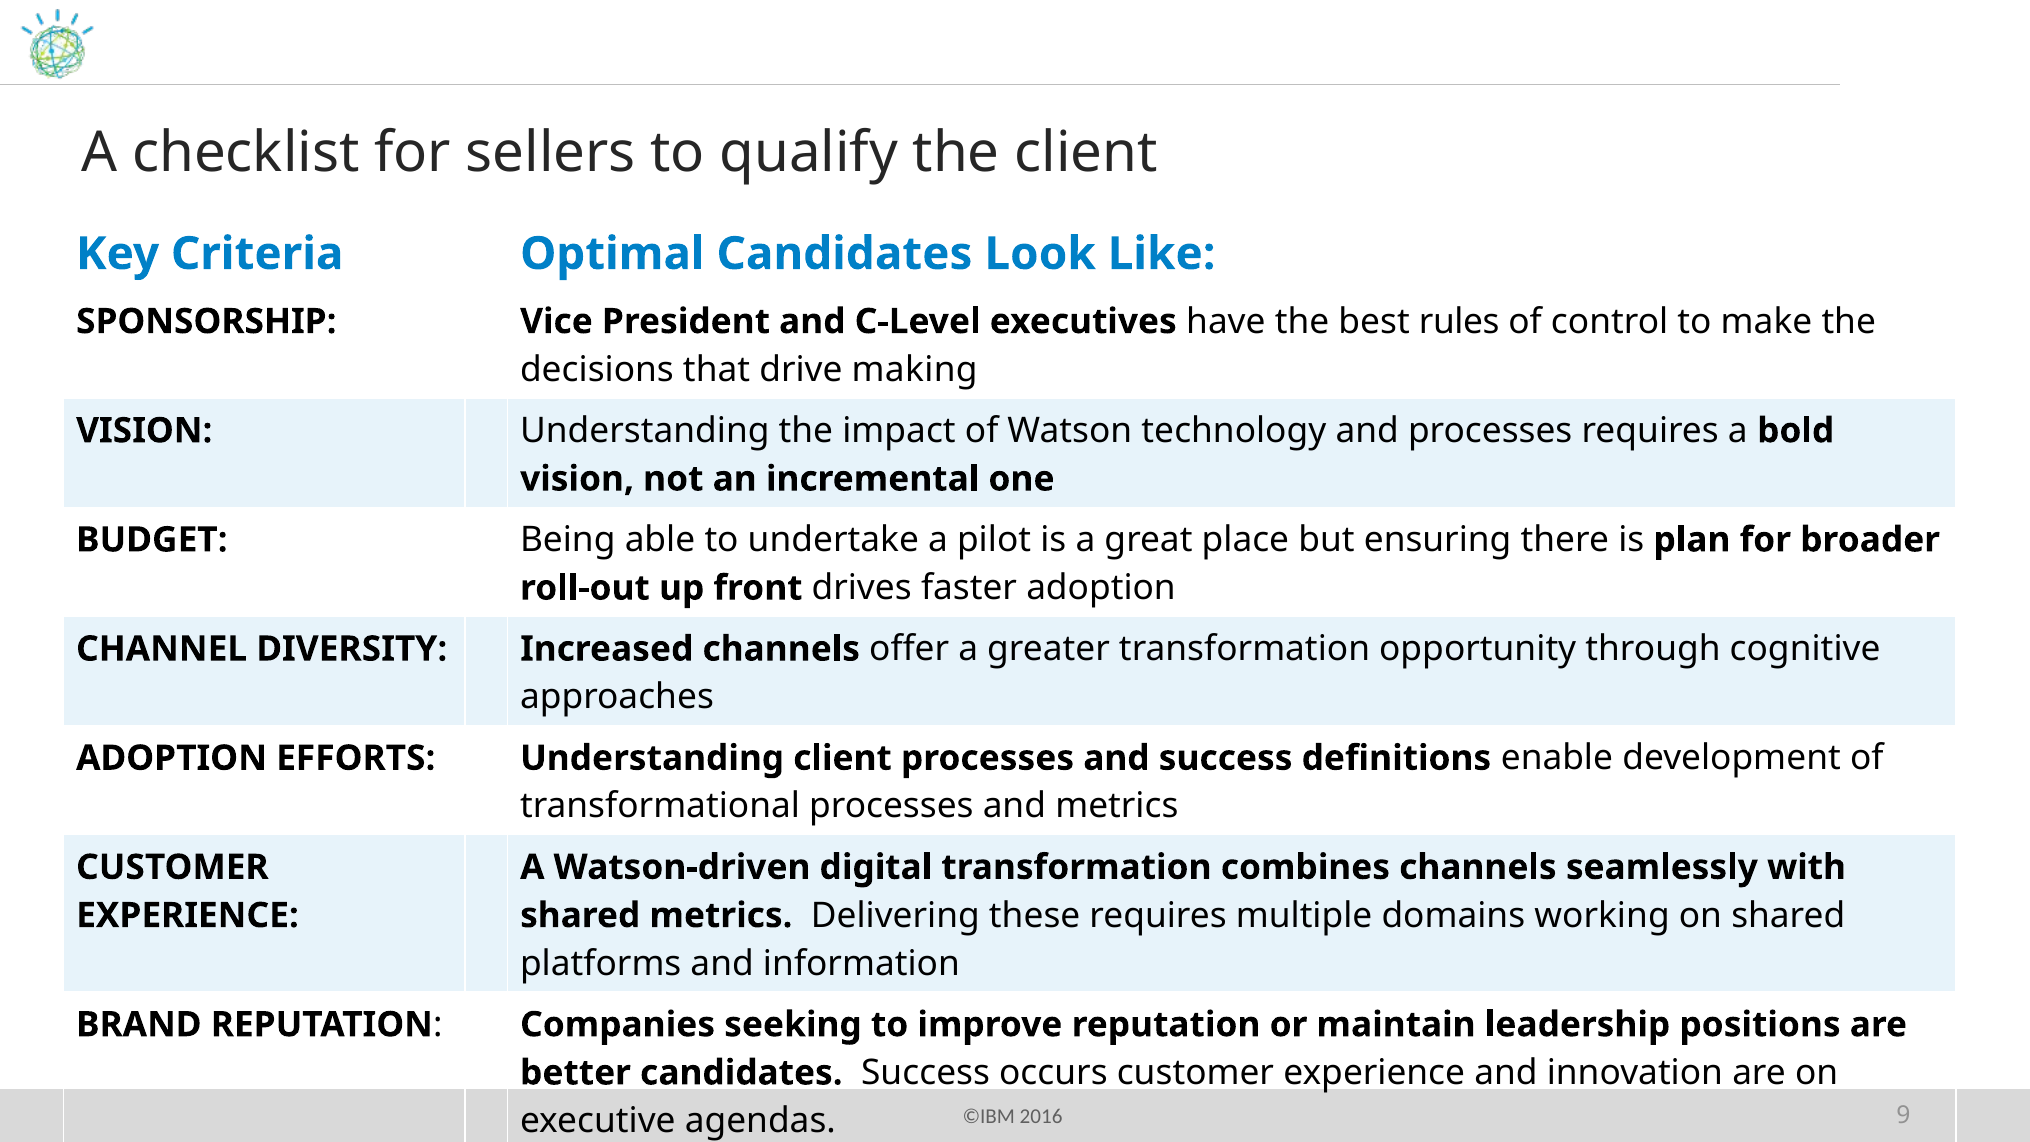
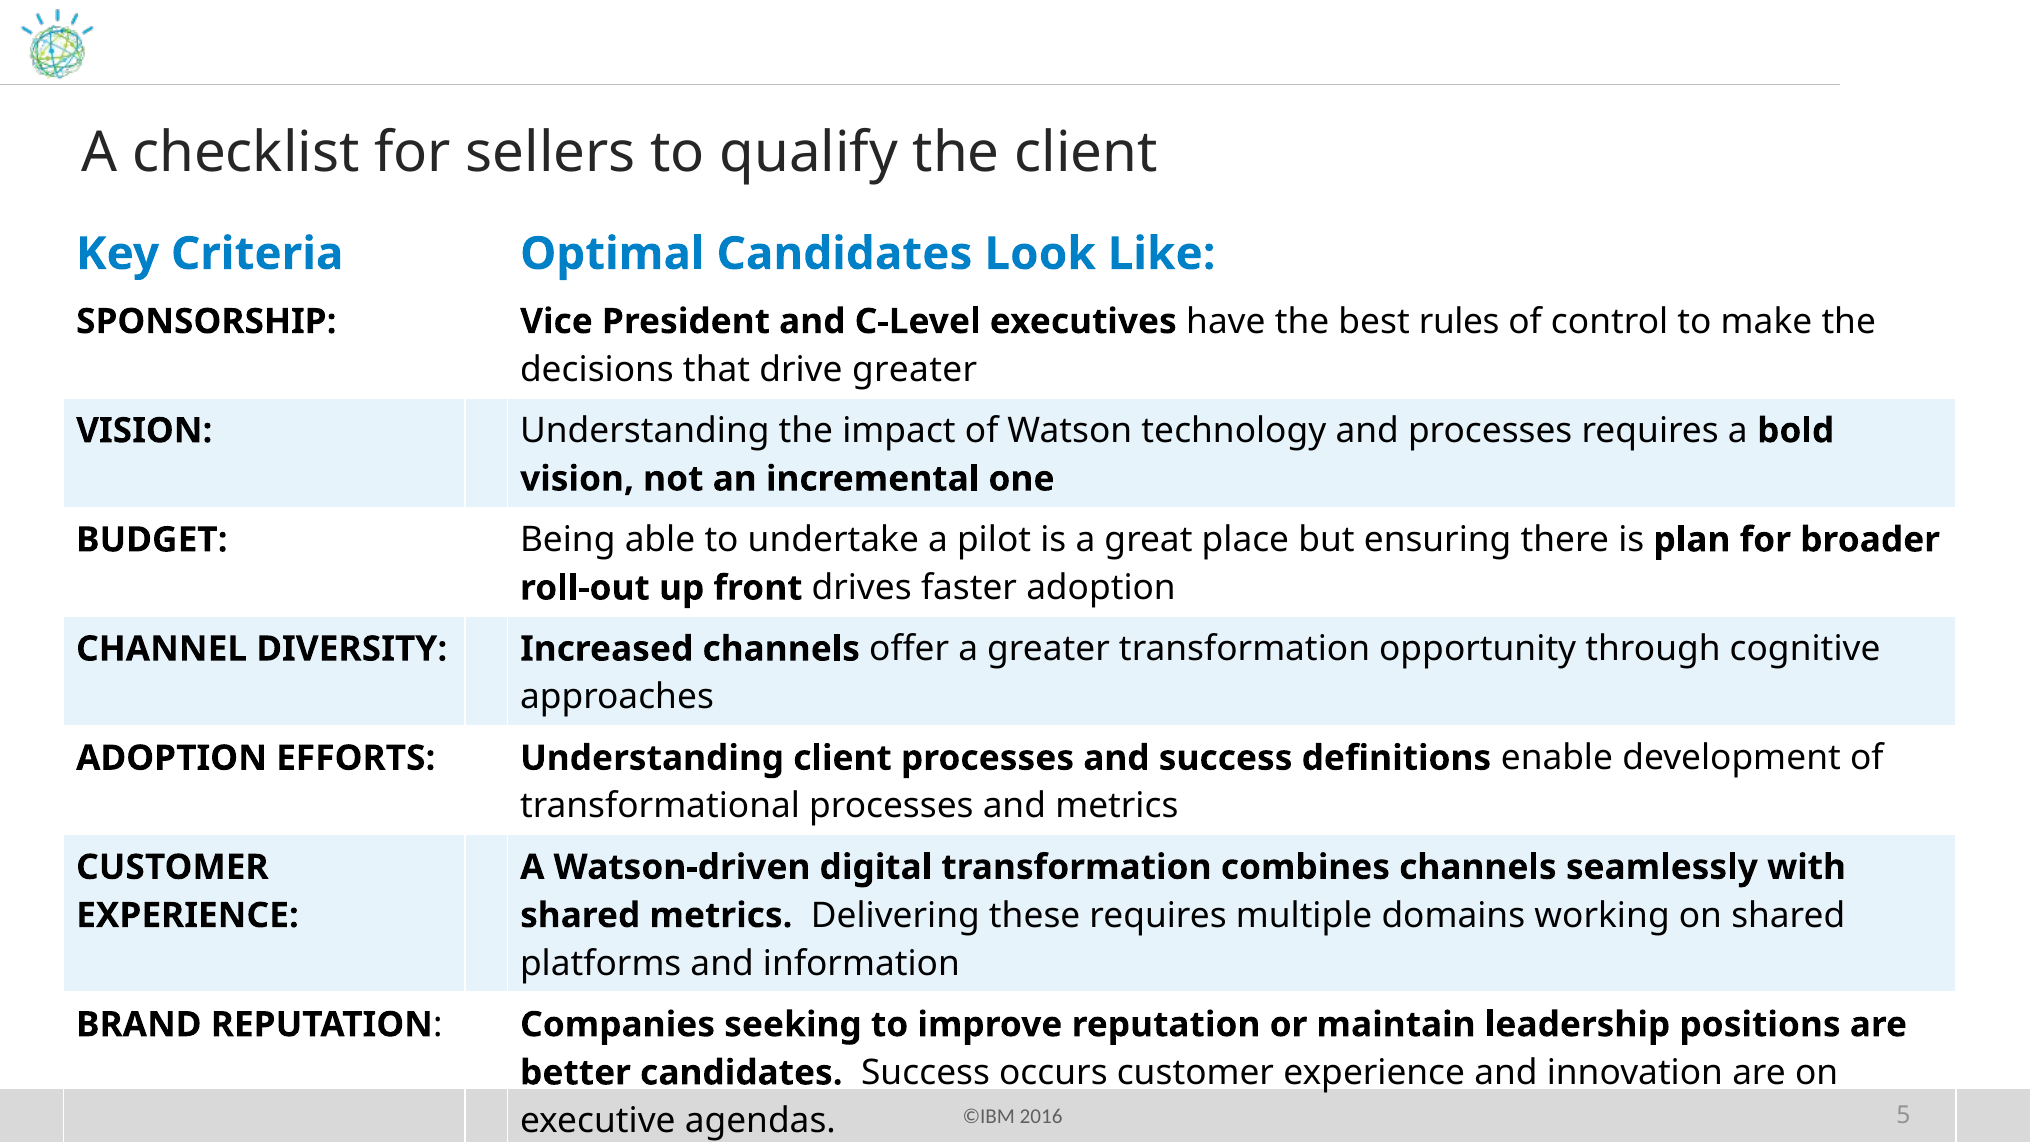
drive making: making -> greater
9: 9 -> 5
